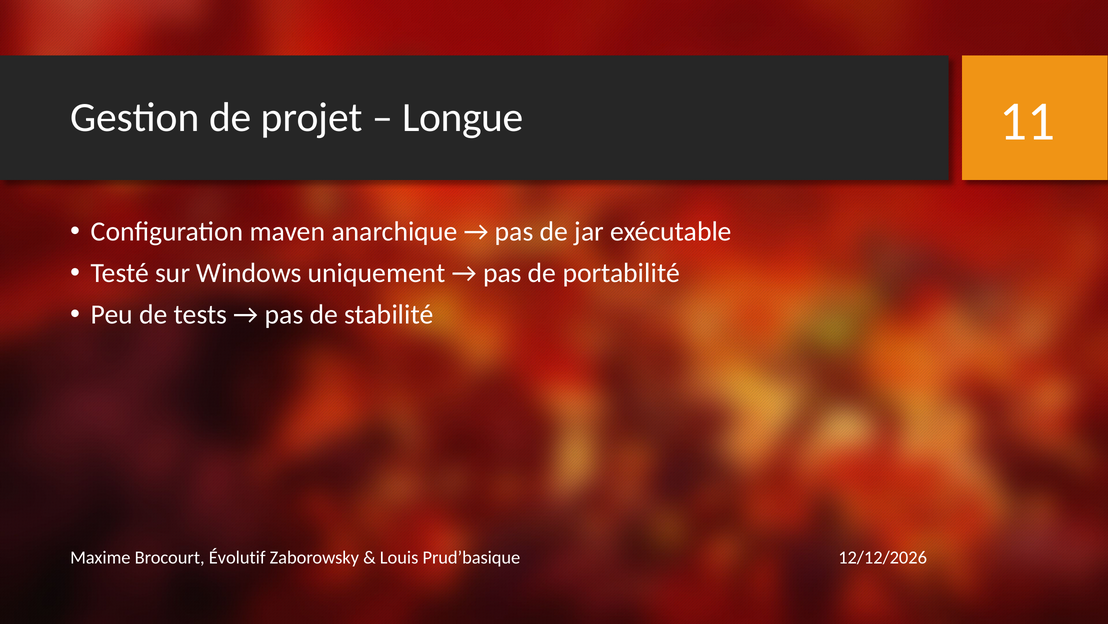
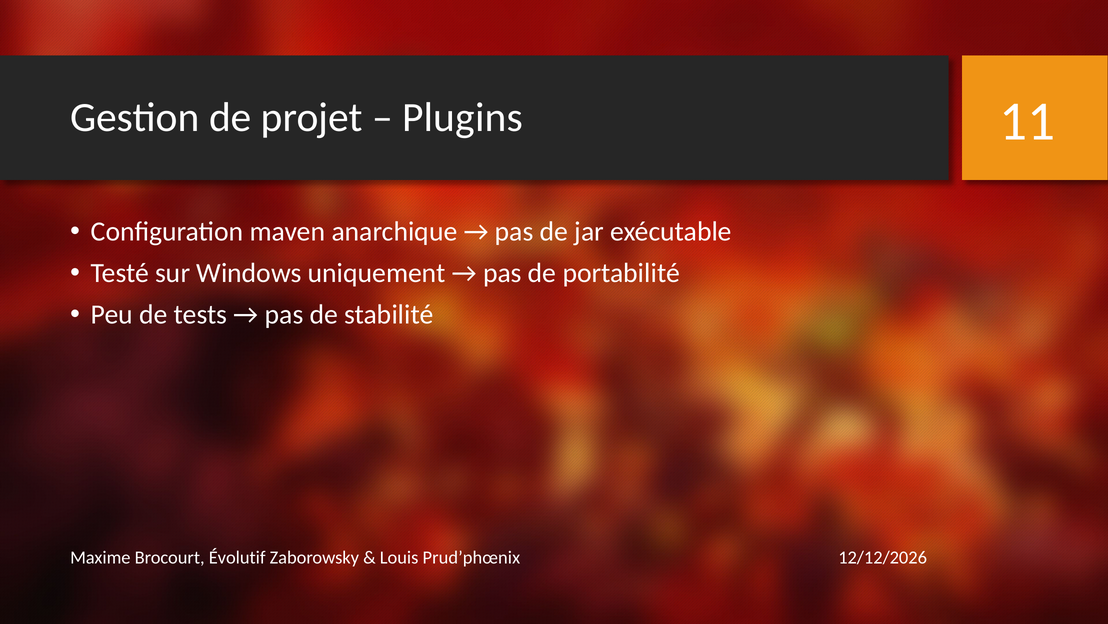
Longue: Longue -> Plugins
Prud’basique: Prud’basique -> Prud’phœnix
